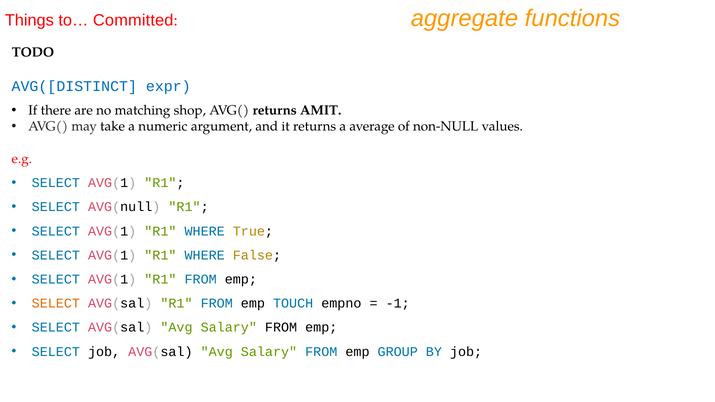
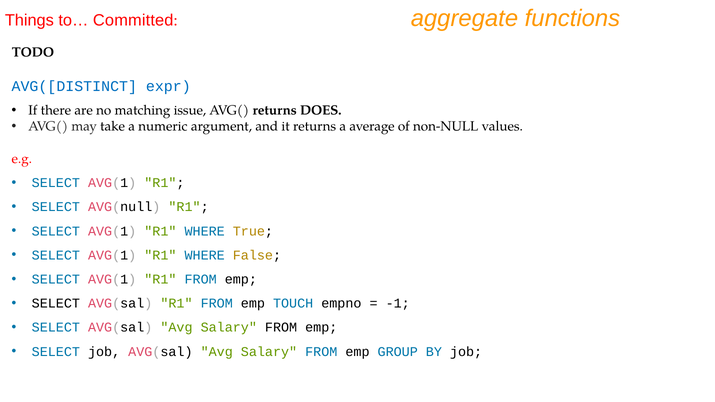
shop: shop -> issue
AMIT: AMIT -> DOES
SELECT at (56, 304) colour: orange -> black
